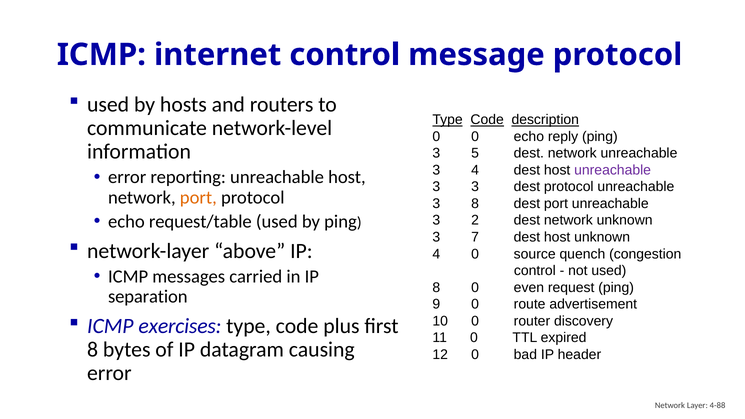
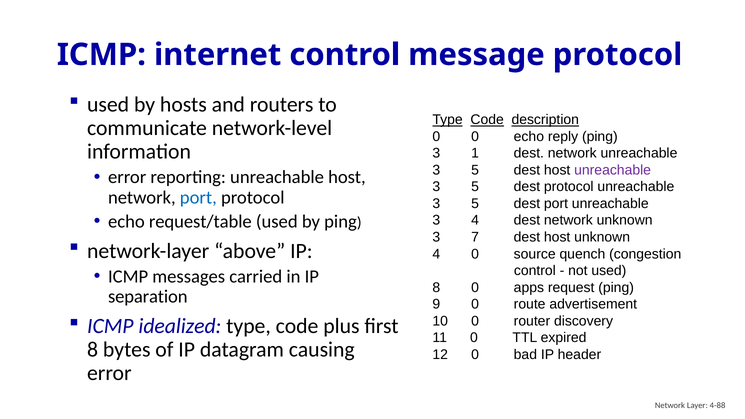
5: 5 -> 1
4 at (475, 170): 4 -> 5
3 at (475, 187): 3 -> 5
port at (198, 197) colour: orange -> blue
8 at (475, 204): 8 -> 5
3 2: 2 -> 4
even: even -> apps
exercises: exercises -> idealized
